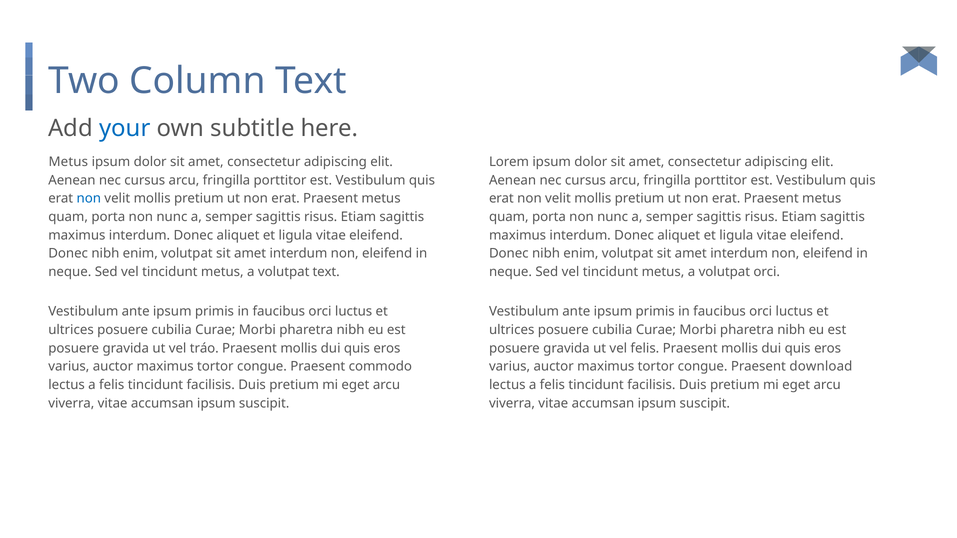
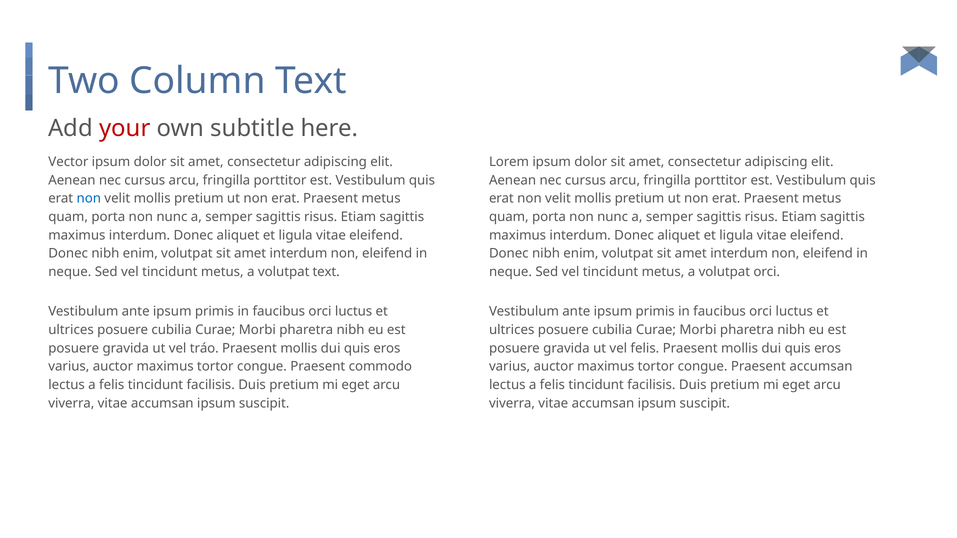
your colour: blue -> red
Metus at (68, 162): Metus -> Vector
Praesent download: download -> accumsan
